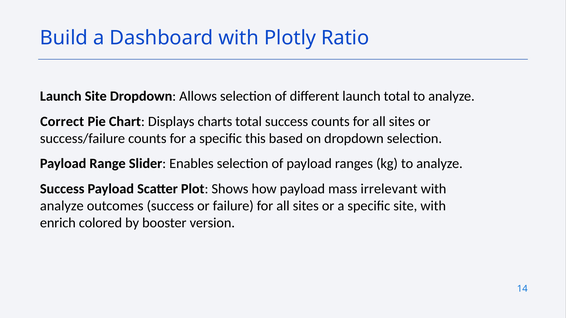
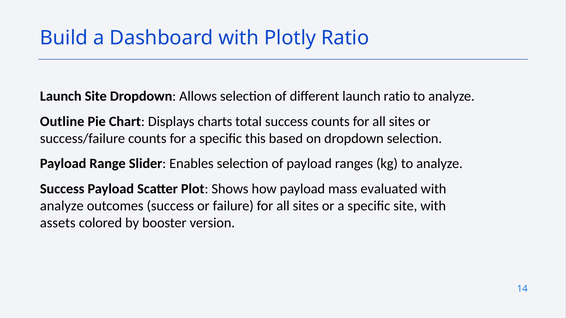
launch total: total -> ratio
Correct: Correct -> Outline
irrelevant: irrelevant -> evaluated
enrich: enrich -> assets
